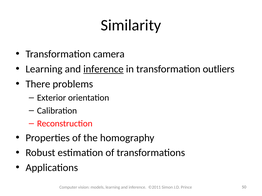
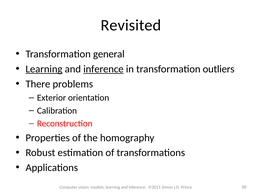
Similarity: Similarity -> Revisited
camera: camera -> general
Learning at (44, 69) underline: none -> present
